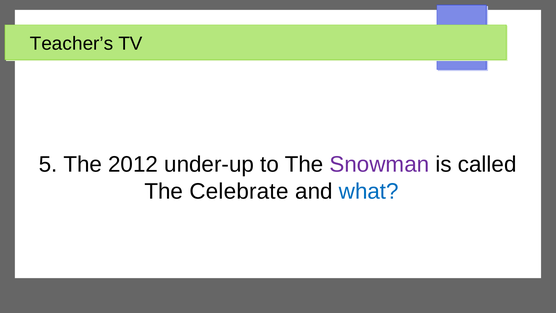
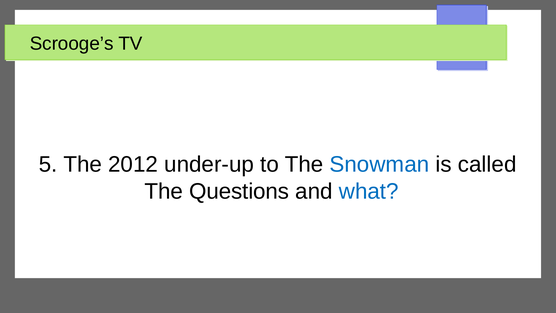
Teacher’s: Teacher’s -> Scrooge’s
Snowman colour: purple -> blue
Celebrate: Celebrate -> Questions
